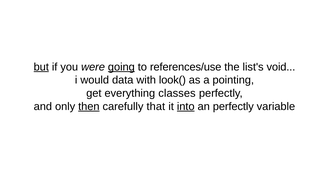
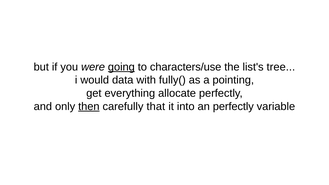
but underline: present -> none
references/use: references/use -> characters/use
void: void -> tree
look(: look( -> fully(
classes: classes -> allocate
into underline: present -> none
